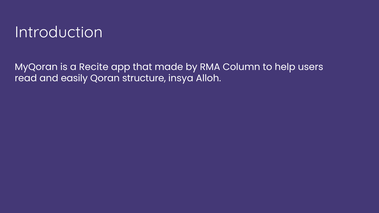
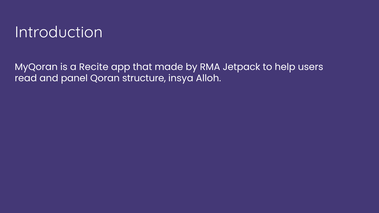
Column: Column -> Jetpack
easily: easily -> panel
